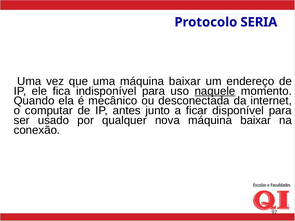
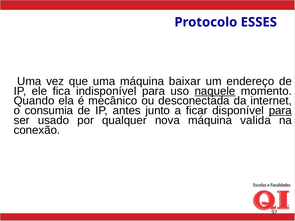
SERIA: SERIA -> ESSES
computar: computar -> consumia
para at (280, 111) underline: none -> present
nova máquina baixar: baixar -> valida
